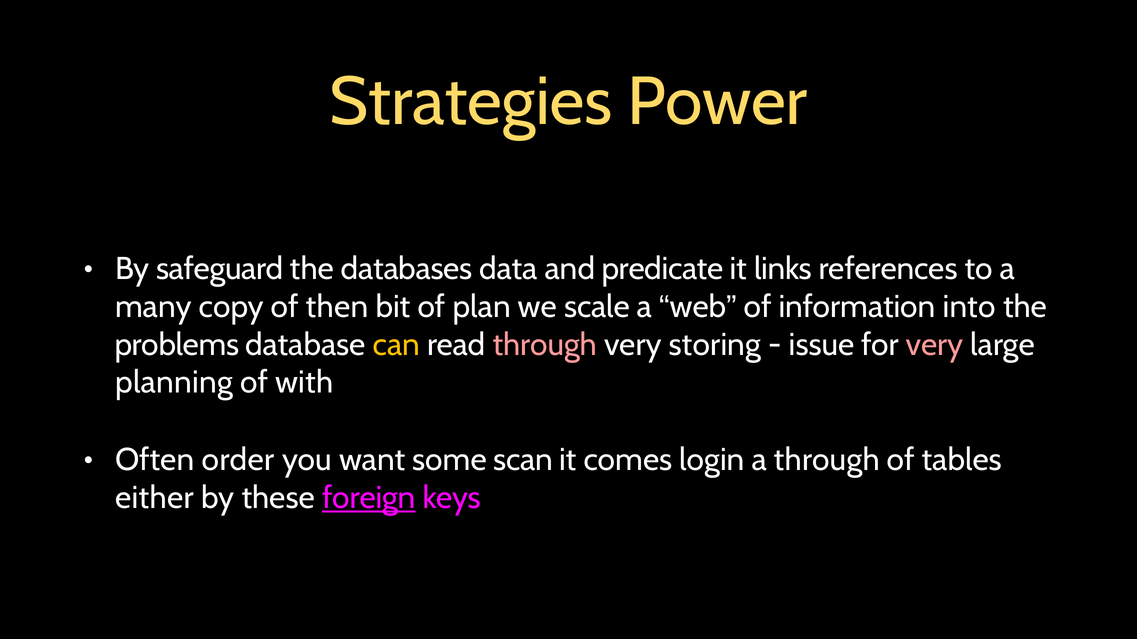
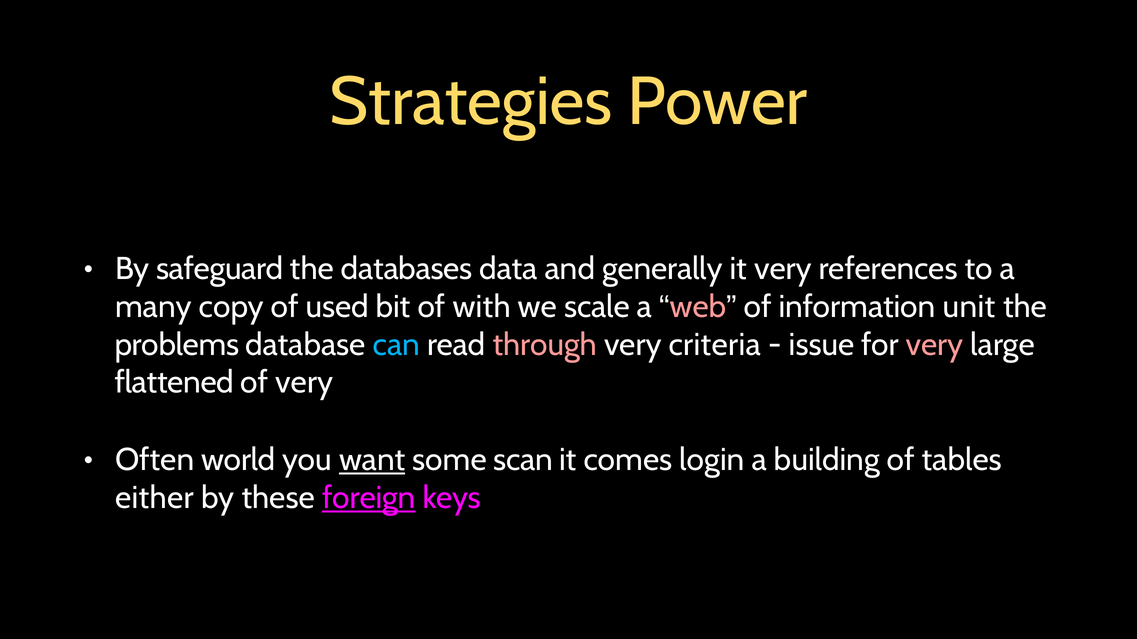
predicate: predicate -> generally
it links: links -> very
then: then -> used
plan: plan -> with
web colour: white -> pink
into: into -> unit
can colour: yellow -> light blue
storing: storing -> criteria
planning: planning -> flattened
of with: with -> very
order: order -> world
want underline: none -> present
a through: through -> building
